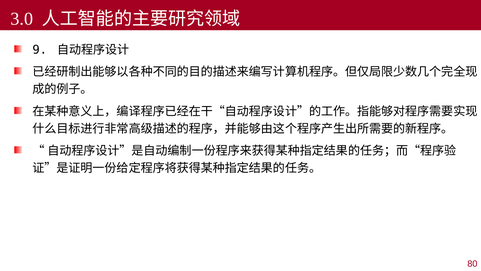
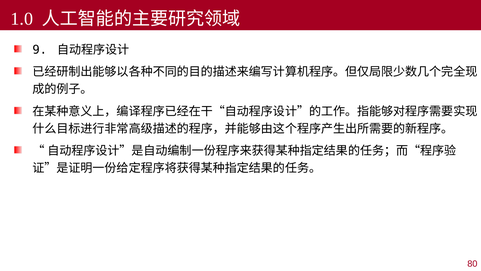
3.0: 3.0 -> 1.0
